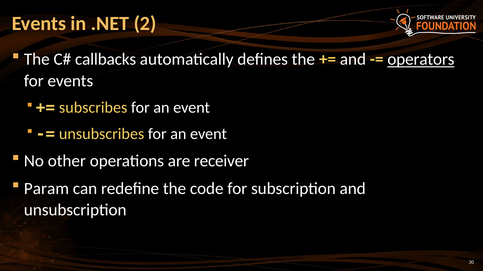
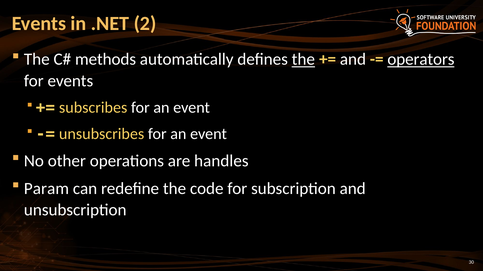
callbacks: callbacks -> methods
the at (303, 60) underline: none -> present
receiver: receiver -> handles
